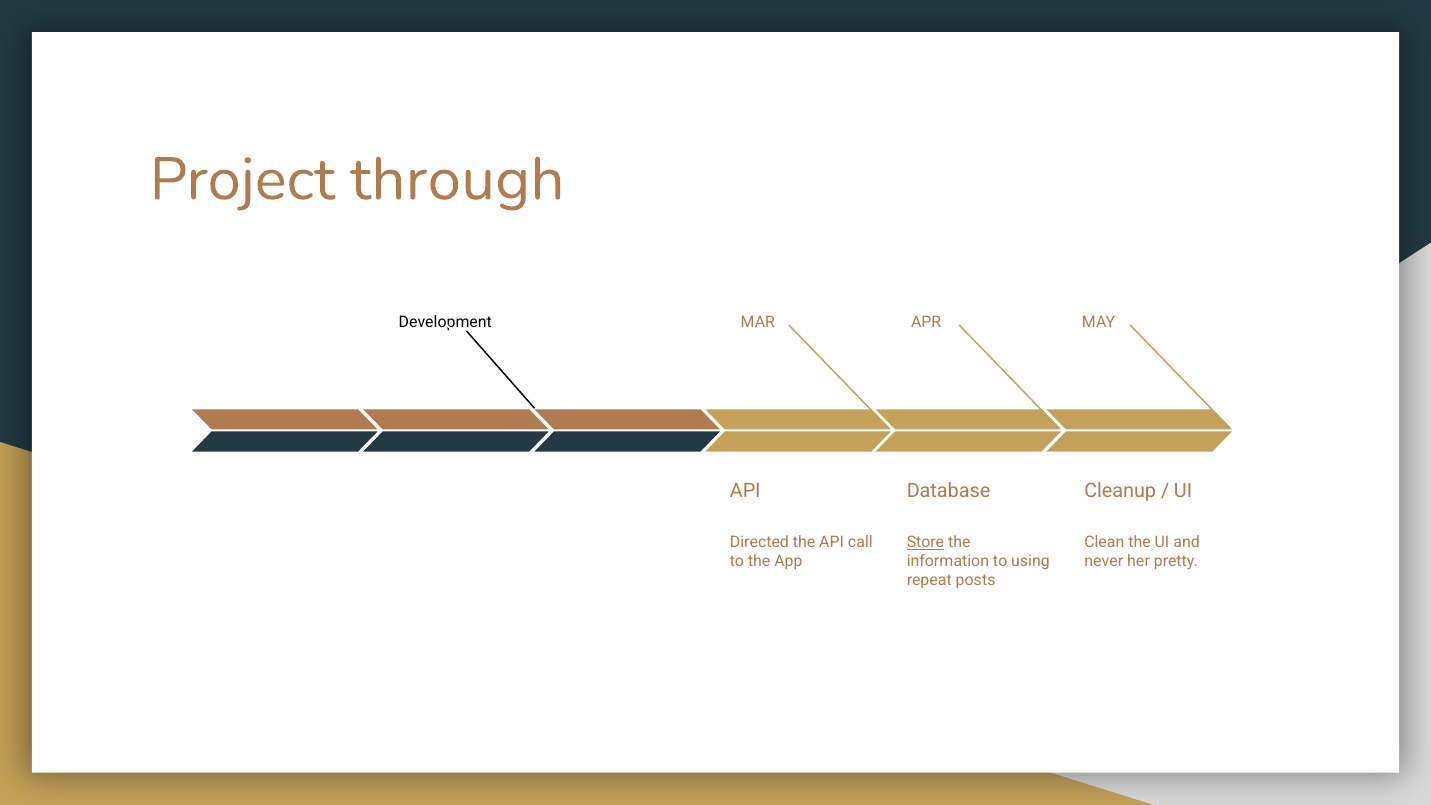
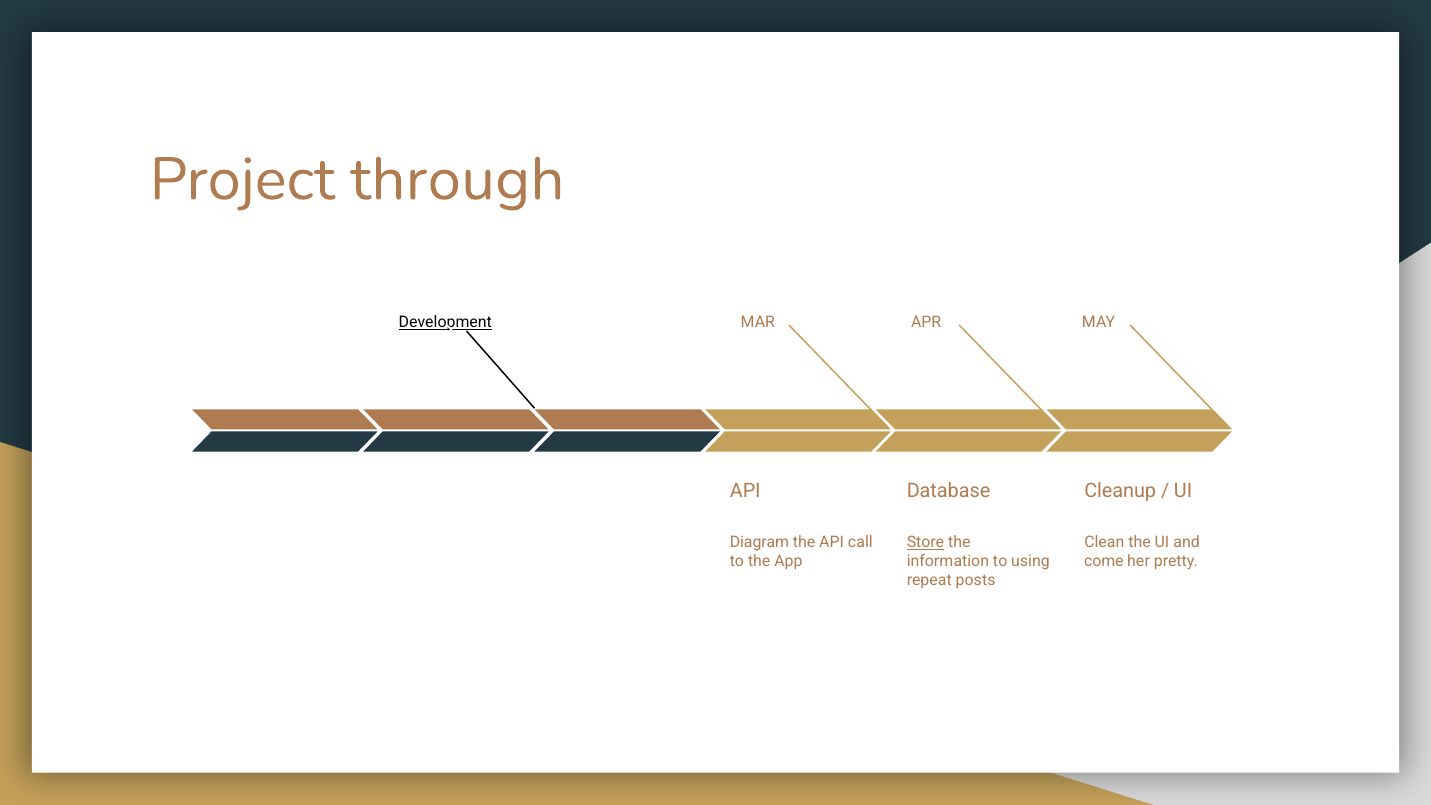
Development underline: none -> present
Directed: Directed -> Diagram
never: never -> come
